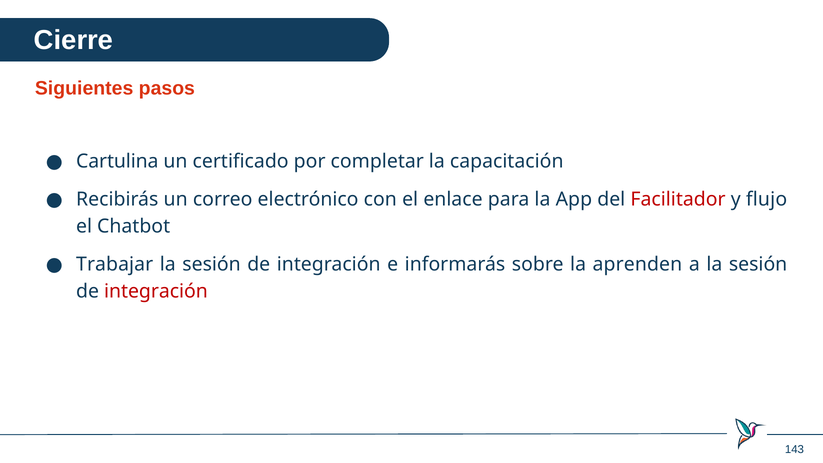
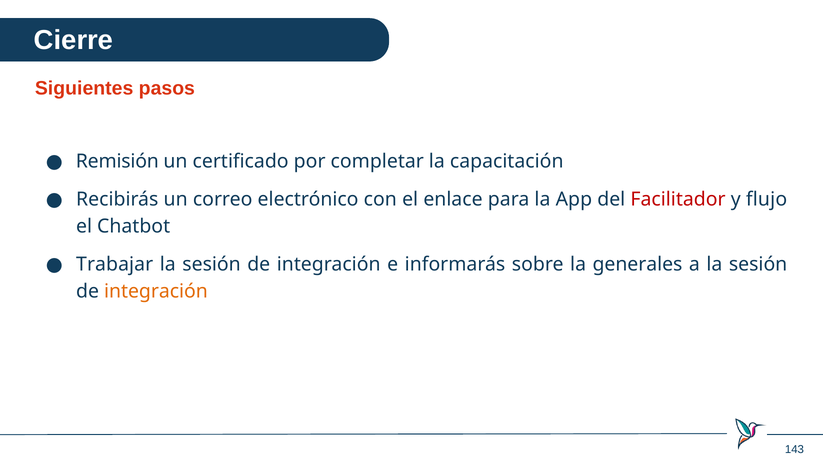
Cartulina: Cartulina -> Remisión
aprenden: aprenden -> generales
integración at (156, 291) colour: red -> orange
